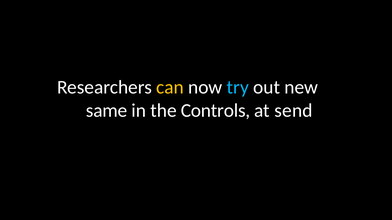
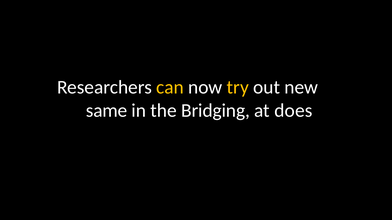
try colour: light blue -> yellow
Controls: Controls -> Bridging
send: send -> does
